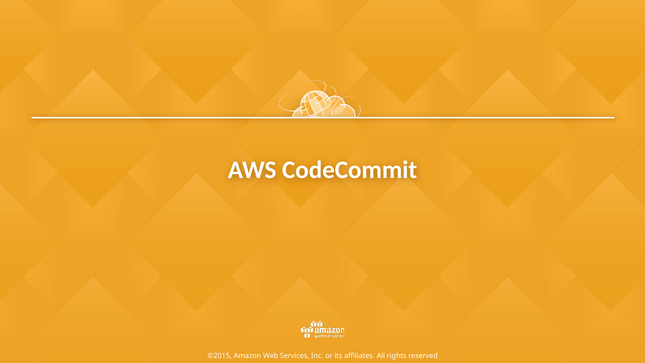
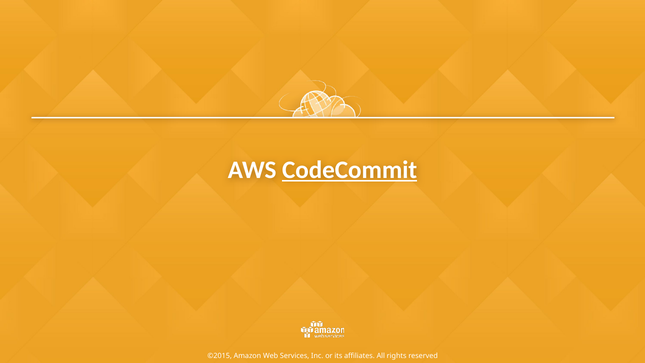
CodeCommit underline: none -> present
